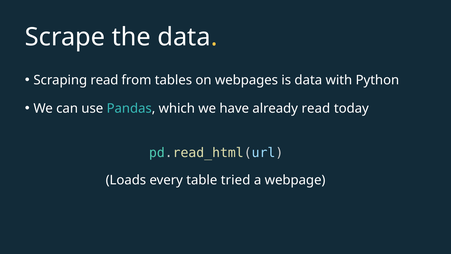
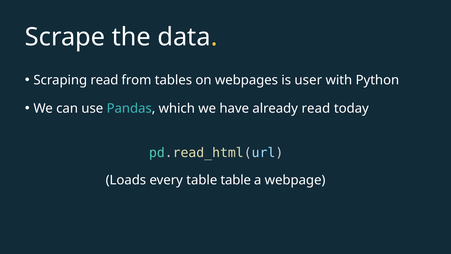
is data: data -> user
table tried: tried -> table
